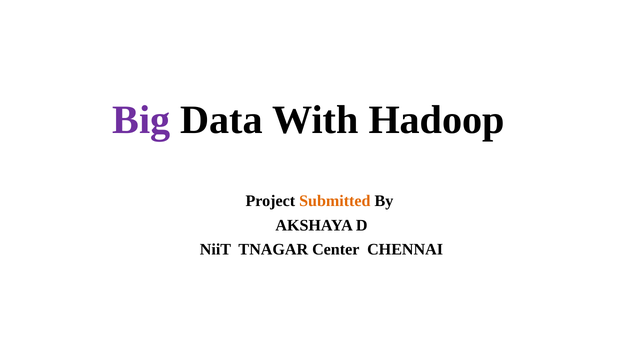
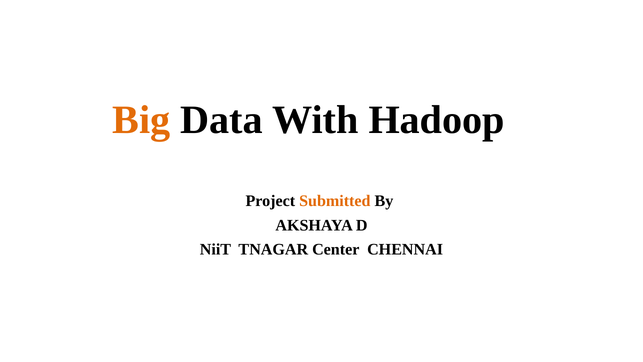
Big colour: purple -> orange
